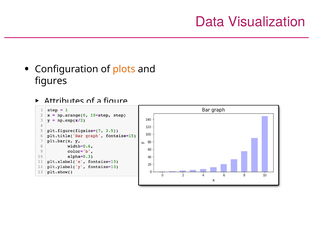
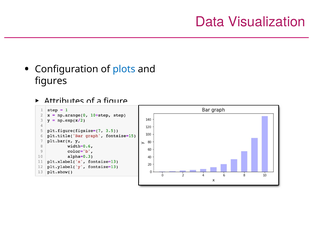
plots colour: orange -> blue
